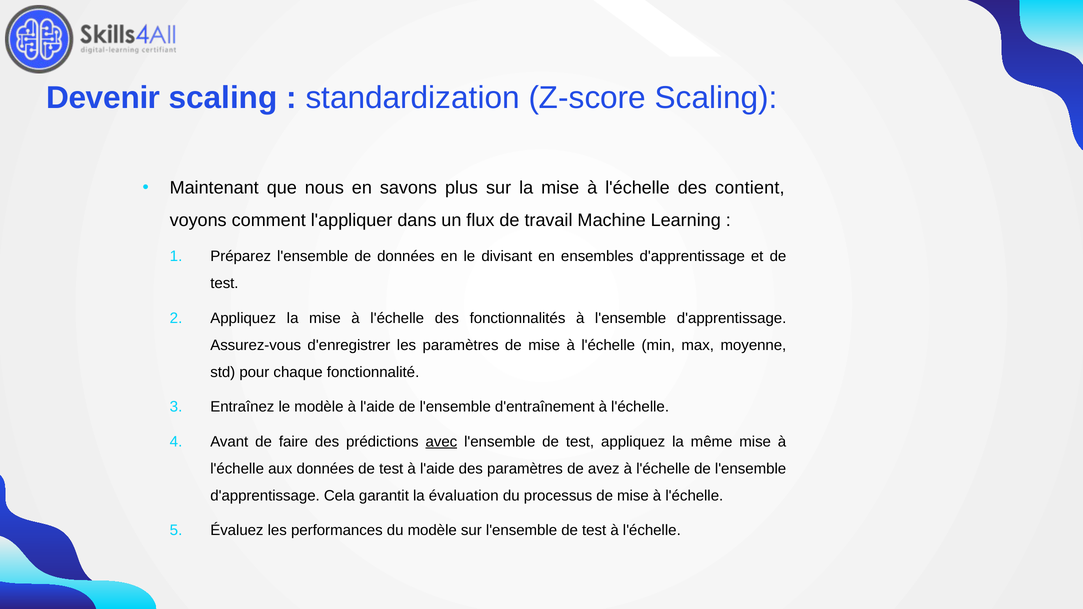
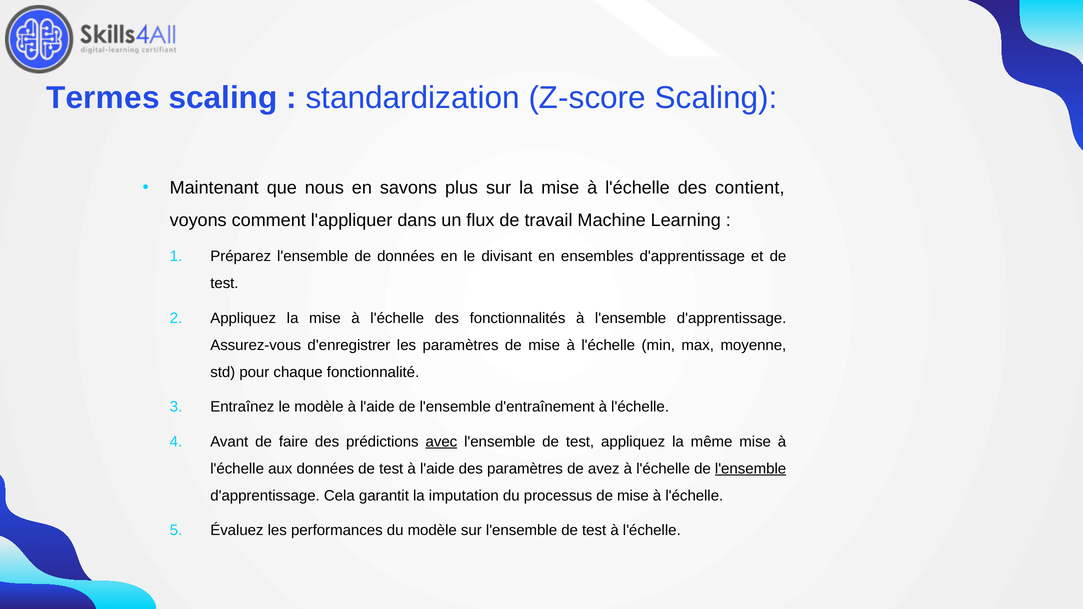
Devenir: Devenir -> Termes
l'ensemble at (751, 469) underline: none -> present
évaluation: évaluation -> imputation
